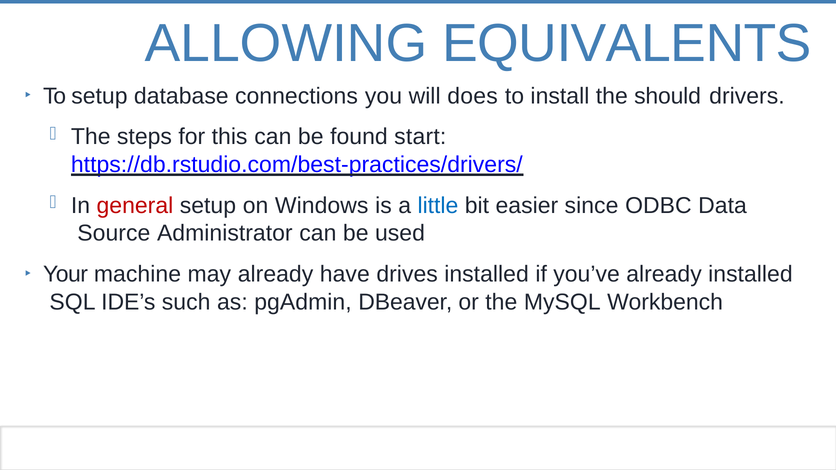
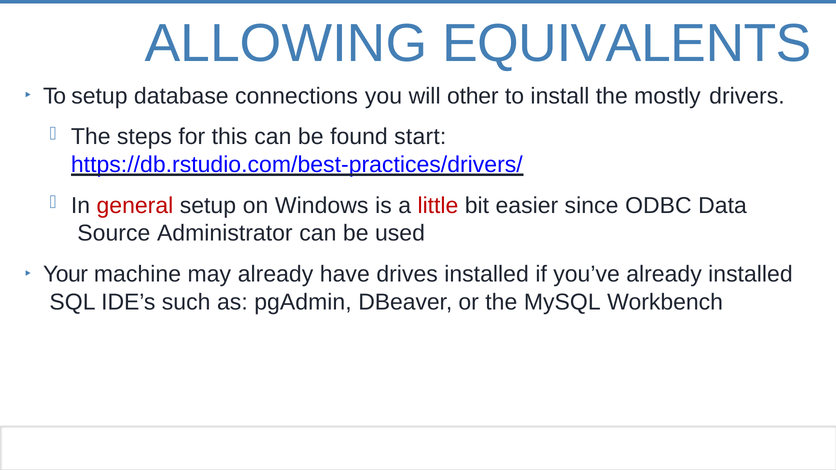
does: does -> other
should: should -> mostly
little colour: blue -> red
